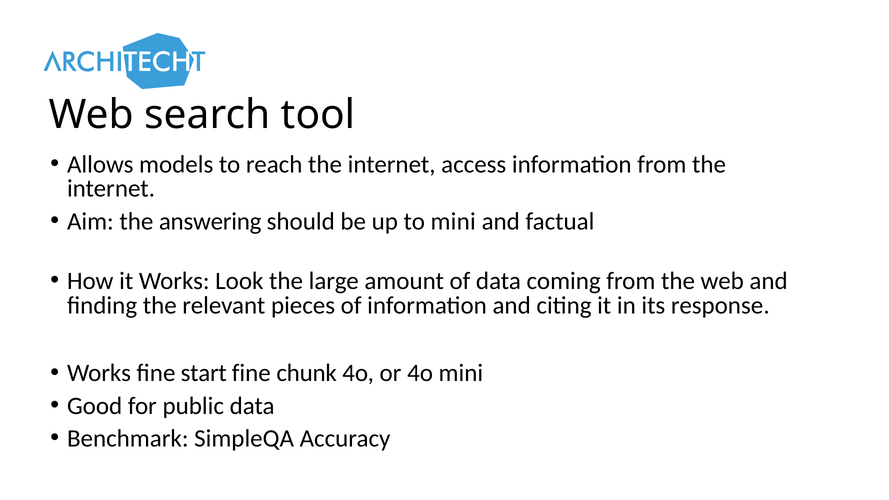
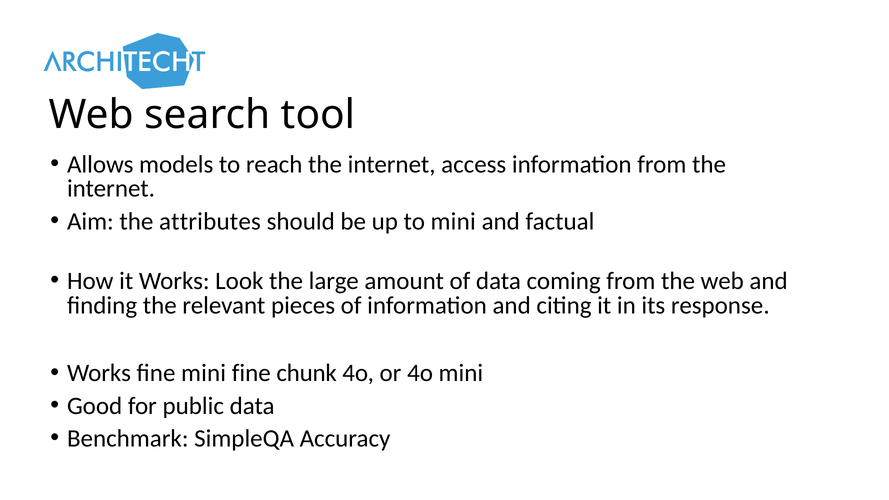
answering: answering -> attributes
fine start: start -> mini
